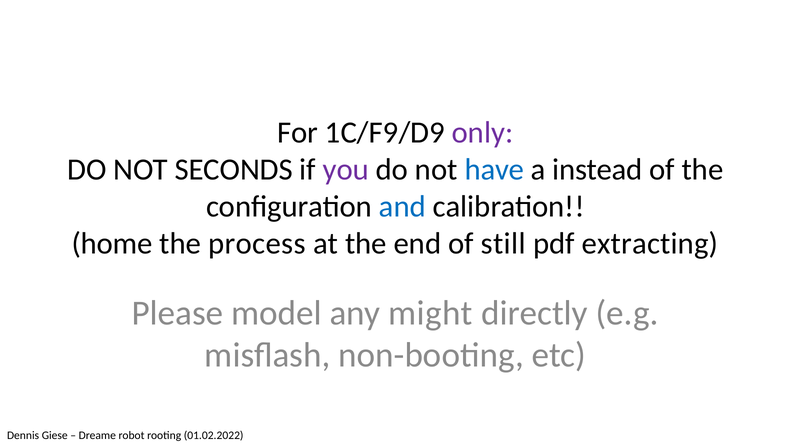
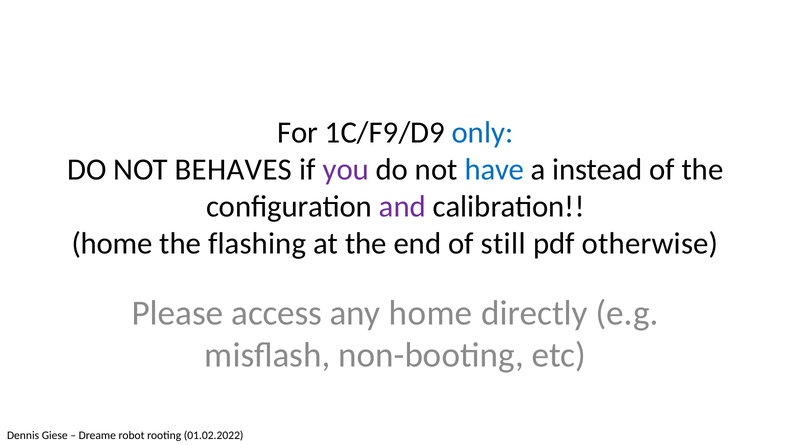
only colour: purple -> blue
SECONDS: SECONDS -> BEHAVES
and colour: blue -> purple
process: process -> flashing
extracting: extracting -> otherwise
model: model -> access
any might: might -> home
